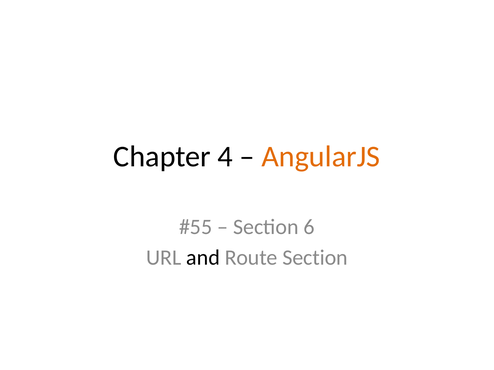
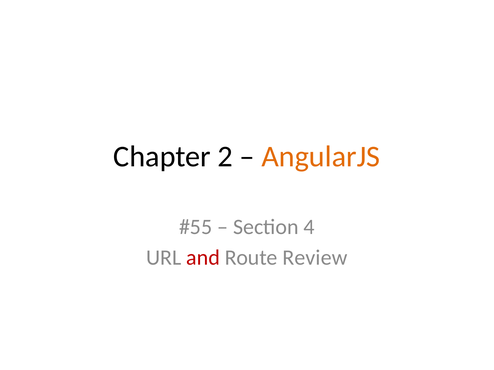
4: 4 -> 2
6: 6 -> 4
and colour: black -> red
Route Section: Section -> Review
